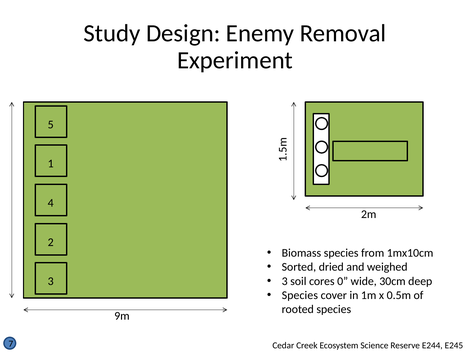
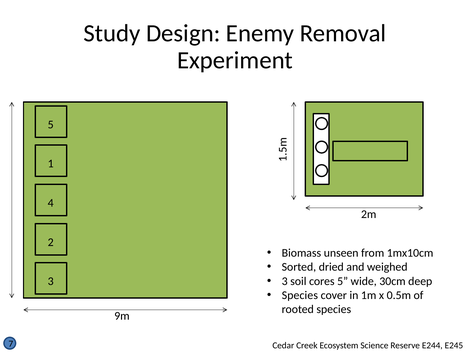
Biomass species: species -> unseen
cores 0: 0 -> 5
